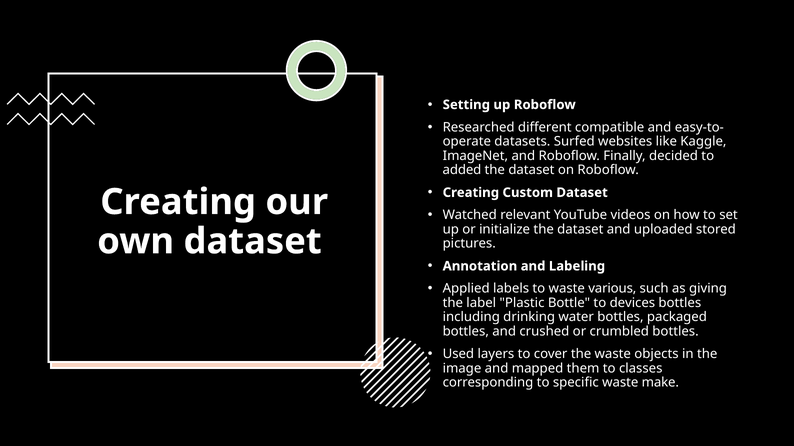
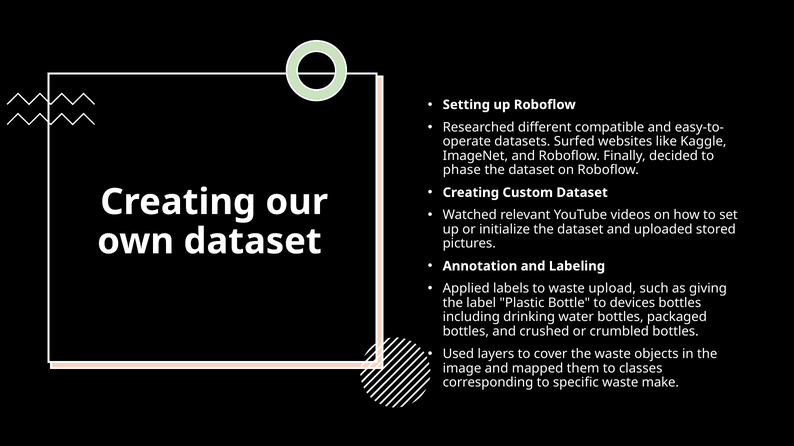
added: added -> phase
various: various -> upload
